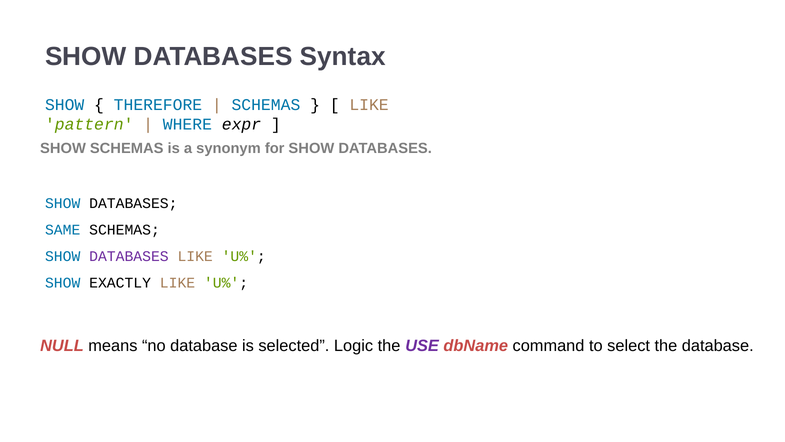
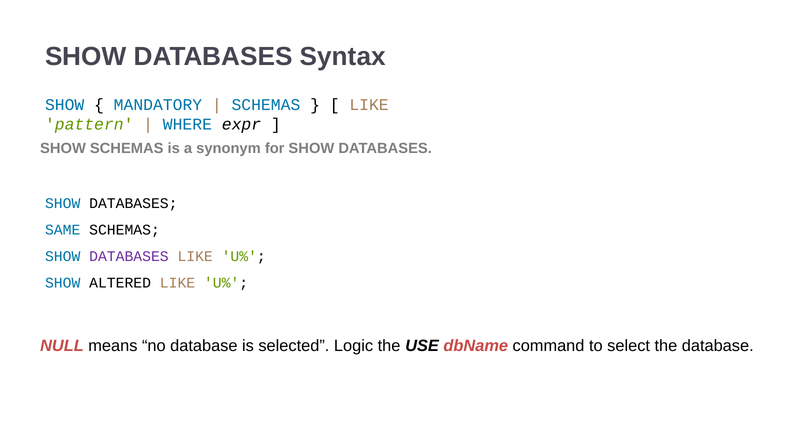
THEREFORE: THEREFORE -> MANDATORY
EXACTLY: EXACTLY -> ALTERED
USE colour: purple -> black
